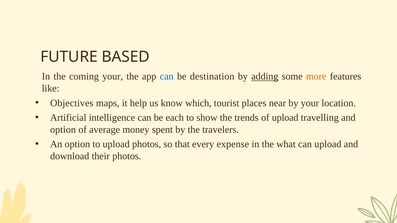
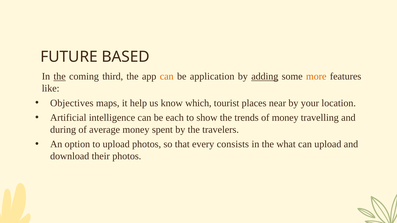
the at (60, 77) underline: none -> present
coming your: your -> third
can at (167, 77) colour: blue -> orange
destination: destination -> application
of upload: upload -> money
option at (63, 130): option -> during
expense: expense -> consists
